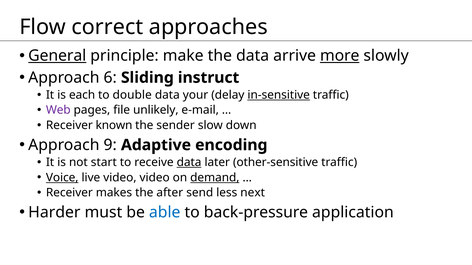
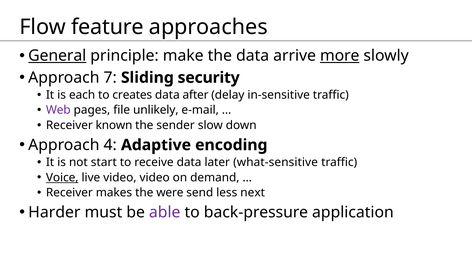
correct: correct -> feature
6: 6 -> 7
instruct: instruct -> security
double: double -> creates
your: your -> after
in-sensitive underline: present -> none
9: 9 -> 4
data at (189, 163) underline: present -> none
other-sensitive: other-sensitive -> what-sensitive
demand underline: present -> none
after: after -> were
able colour: blue -> purple
